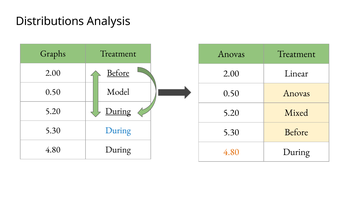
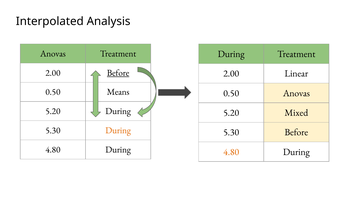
Distributions: Distributions -> Interpolated
Graphs at (53, 54): Graphs -> Anovas
Anovas at (231, 54): Anovas -> During
Model: Model -> Means
During at (118, 111) underline: present -> none
During at (118, 130) colour: blue -> orange
